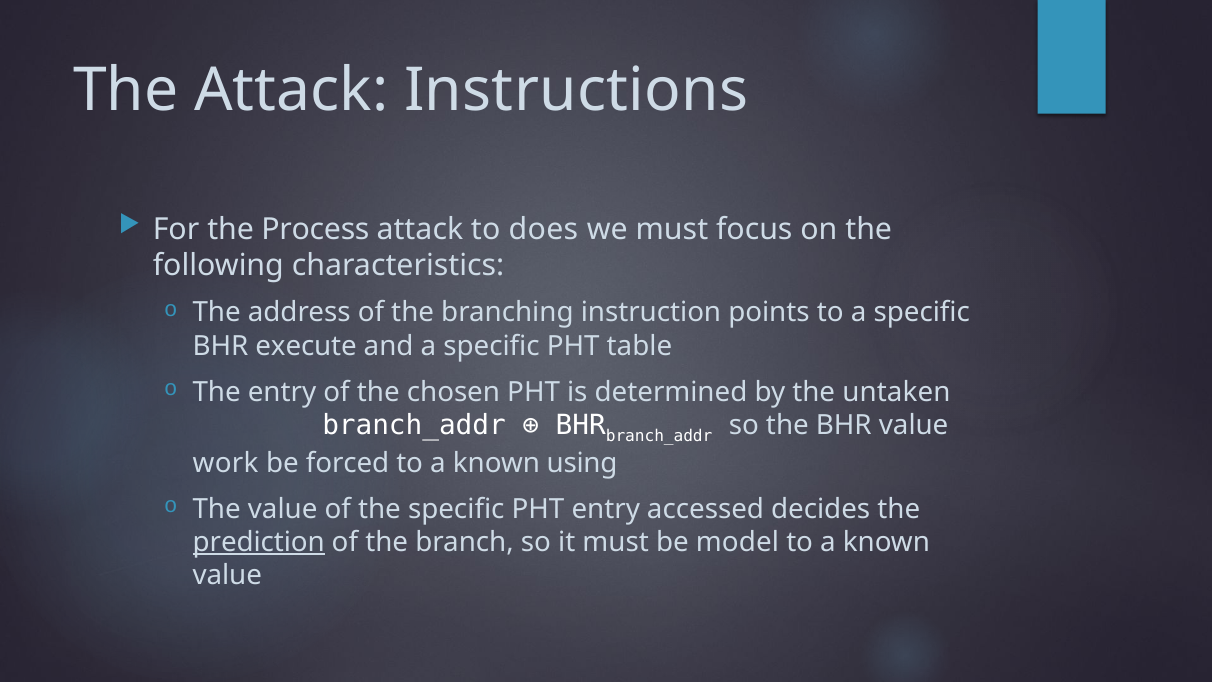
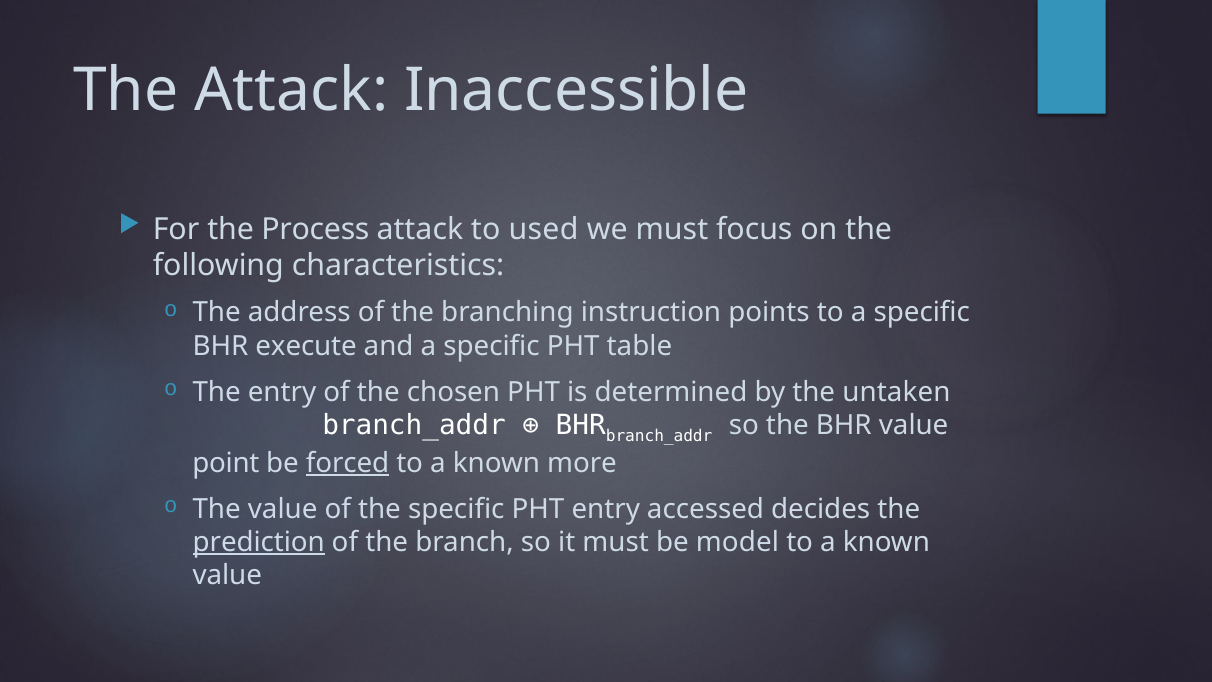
Instructions: Instructions -> Inaccessible
does: does -> used
work: work -> point
forced underline: none -> present
using: using -> more
